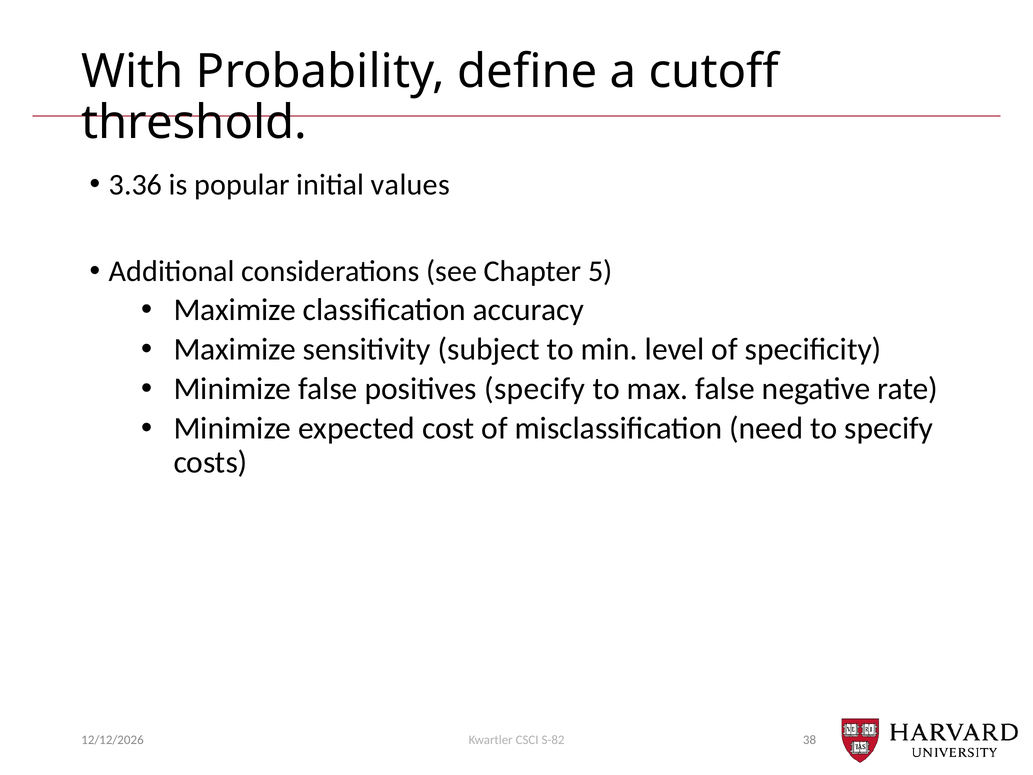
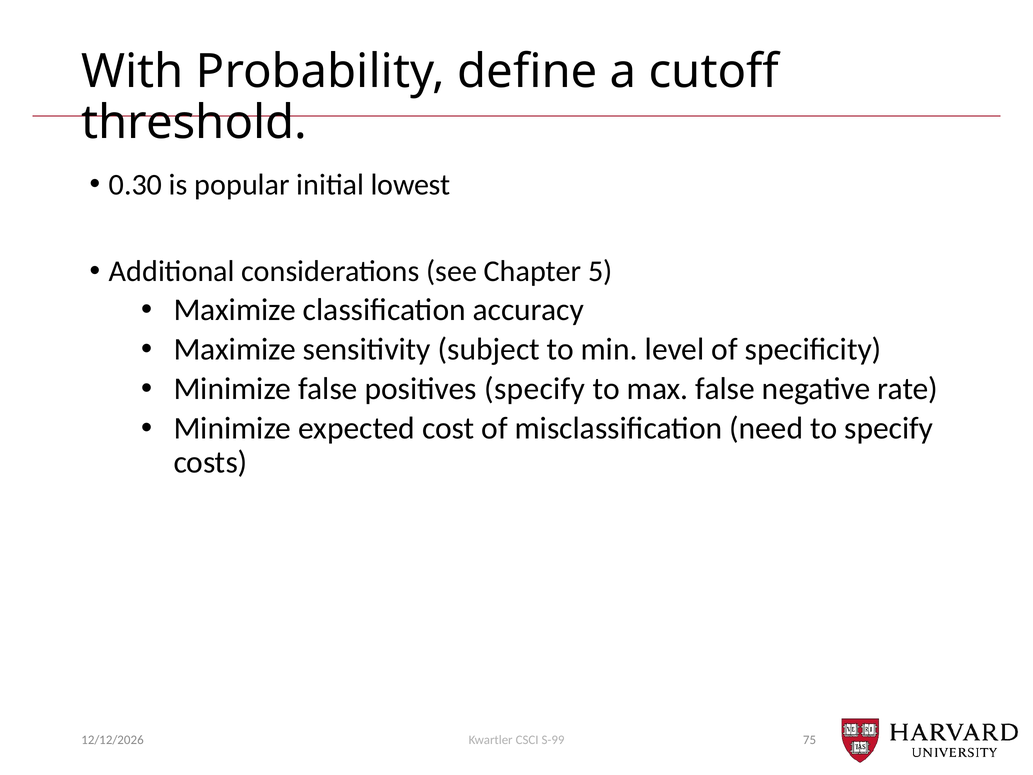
3.36: 3.36 -> 0.30
values: values -> lowest
S-82: S-82 -> S-99
38: 38 -> 75
